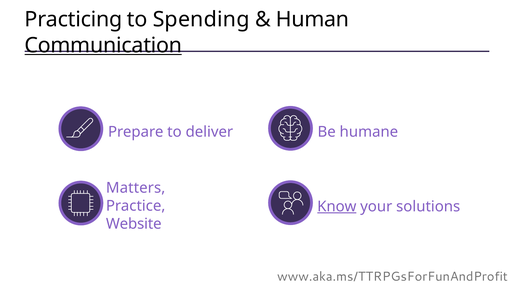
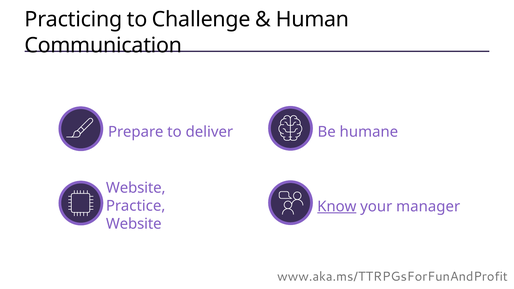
Spending: Spending -> Challenge
Communication underline: present -> none
Matters at (136, 188): Matters -> Website
solutions: solutions -> manager
